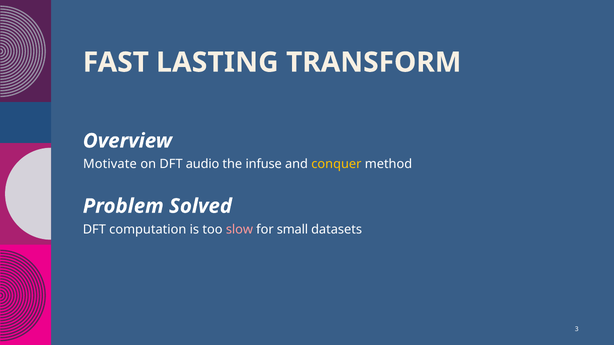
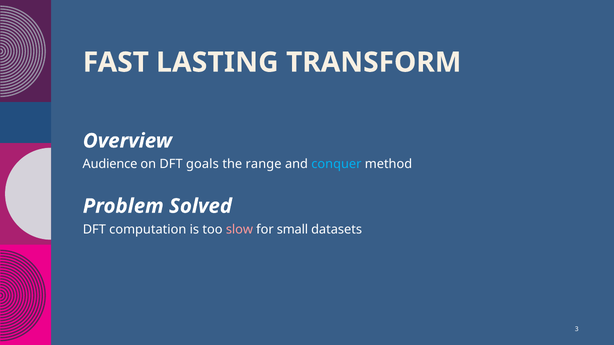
Motivate: Motivate -> Audience
audio: audio -> goals
infuse: infuse -> range
conquer colour: yellow -> light blue
